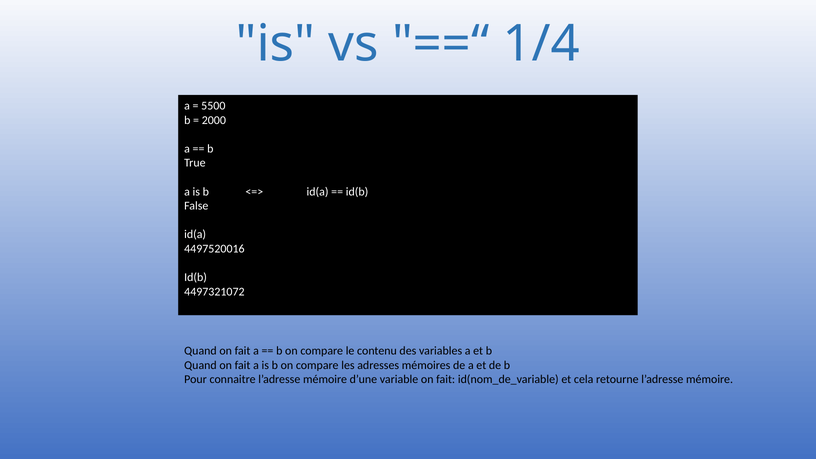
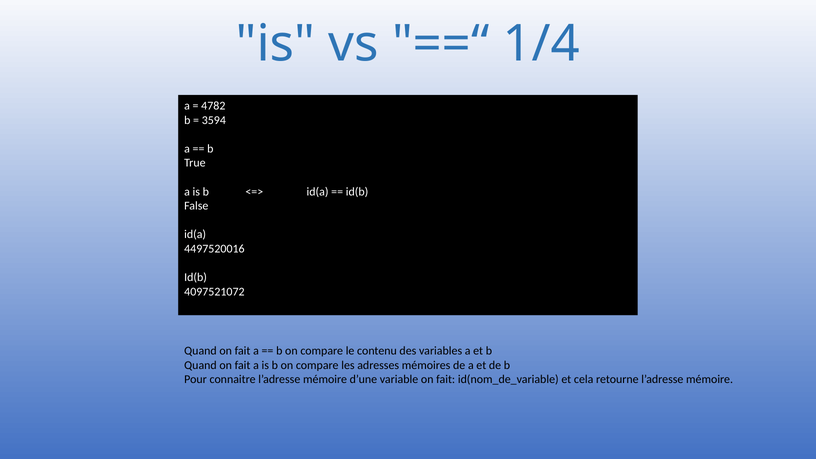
5500: 5500 -> 4782
2000: 2000 -> 3594
4497321072: 4497321072 -> 4097521072
